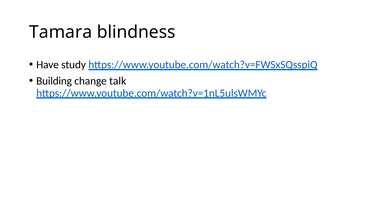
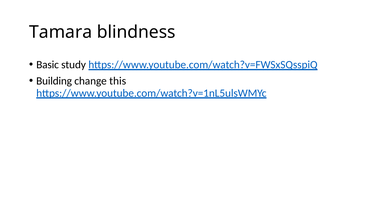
Have: Have -> Basic
talk: talk -> this
